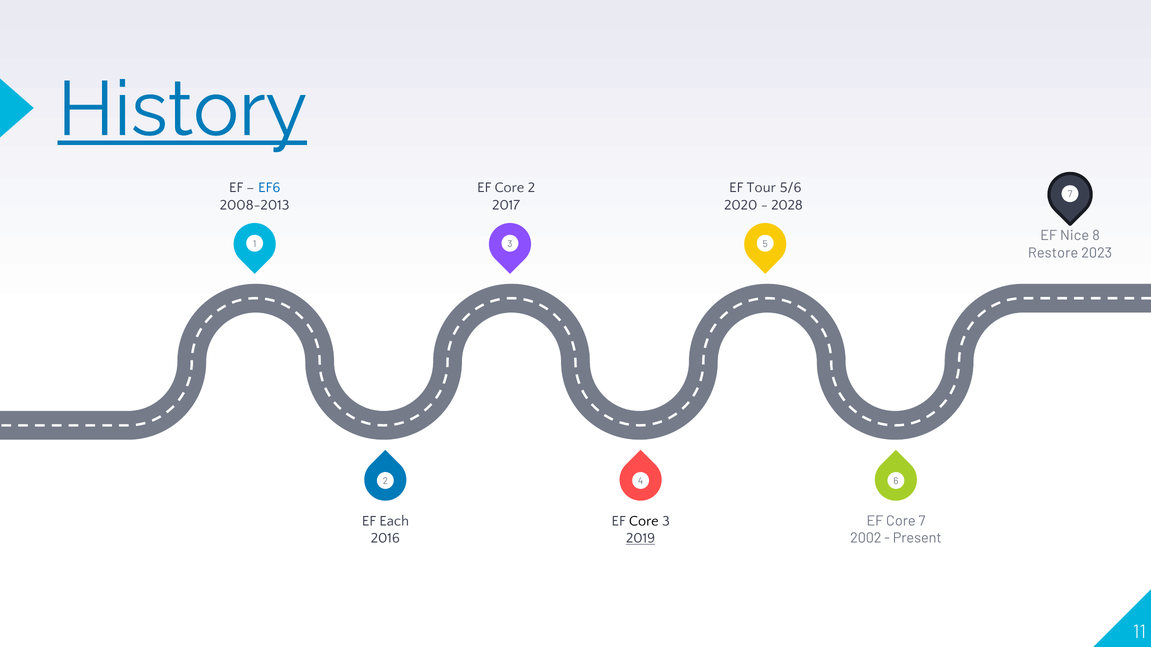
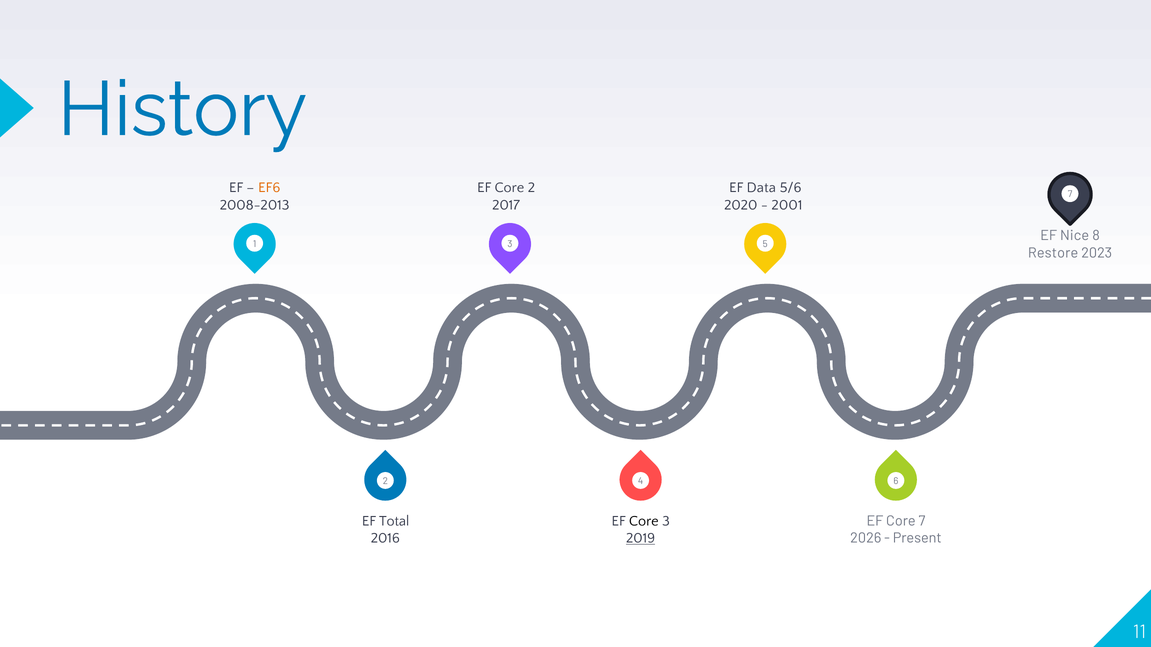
History underline: present -> none
EF6 colour: blue -> orange
Tour: Tour -> Data
2028: 2028 -> 2001
Each: Each -> Total
2002: 2002 -> 2026
